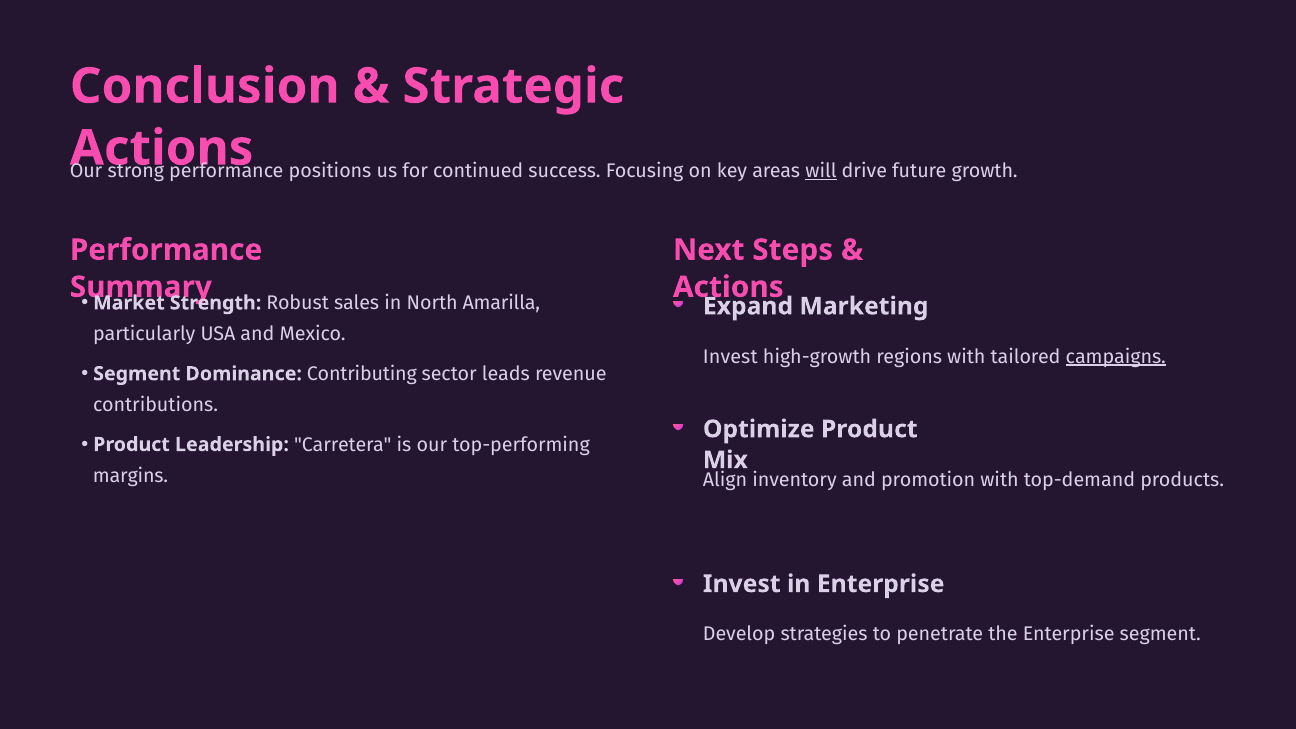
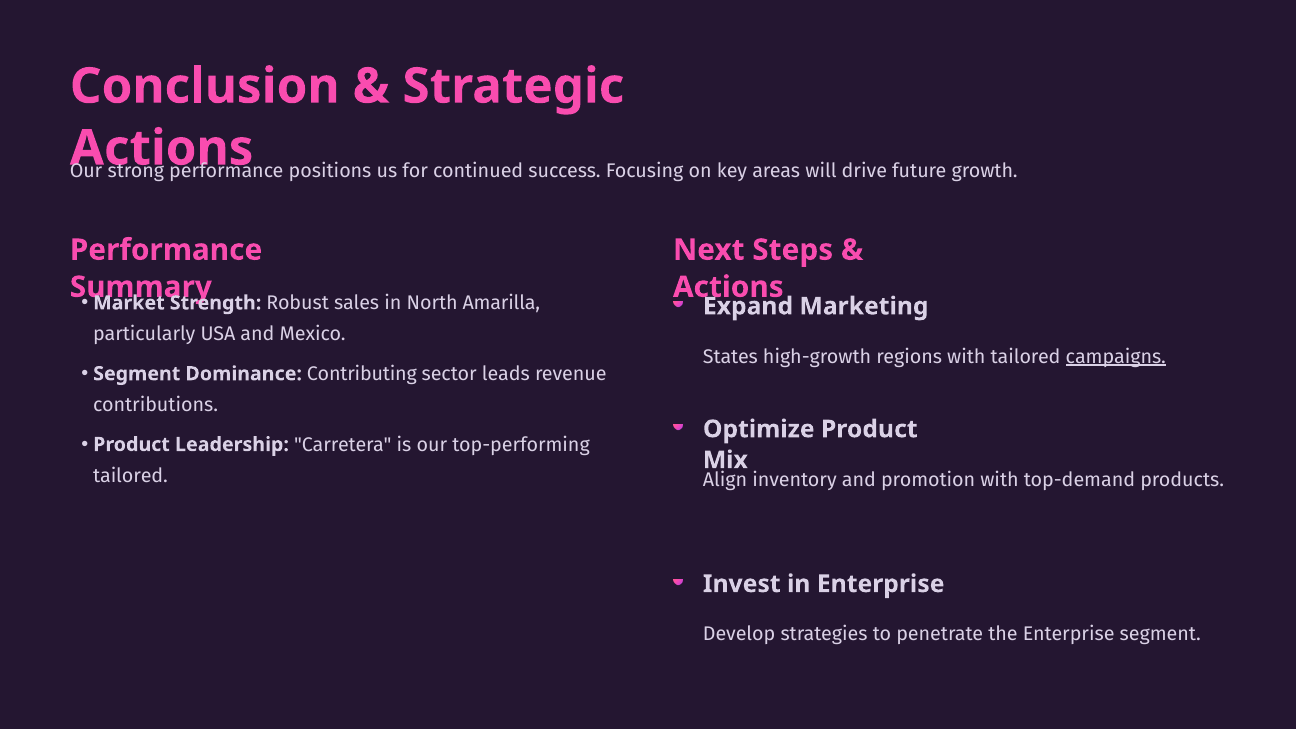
will underline: present -> none
Invest at (730, 357): Invest -> States
margins at (131, 476): margins -> tailored
